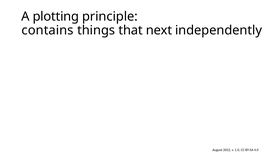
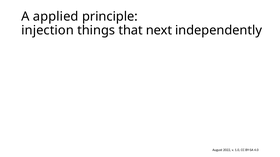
plotting: plotting -> applied
contains: contains -> injection
